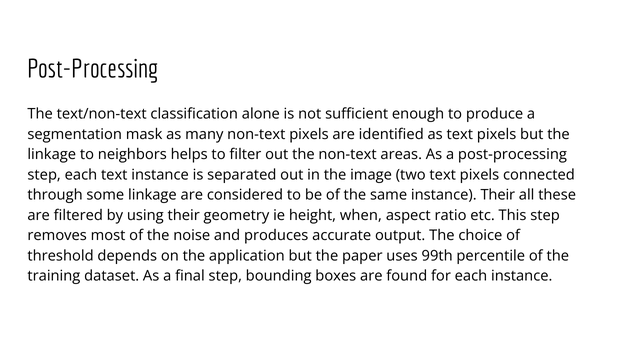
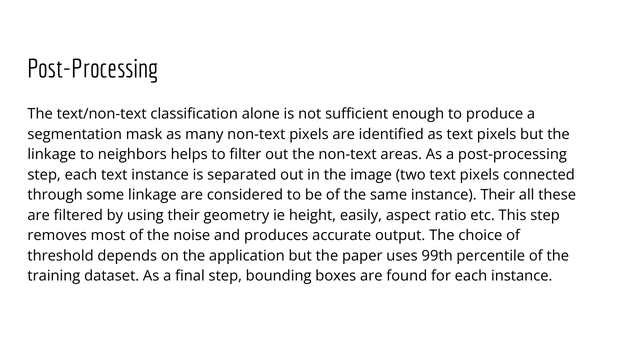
when: when -> easily
